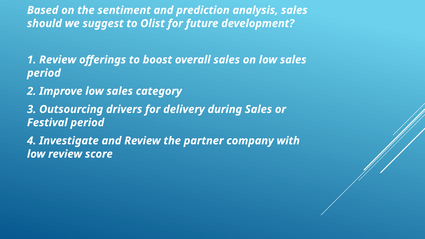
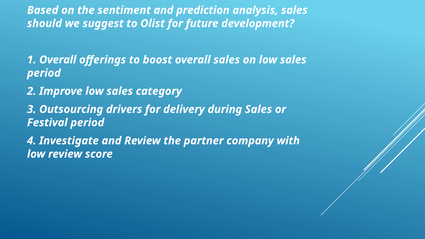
1 Review: Review -> Overall
